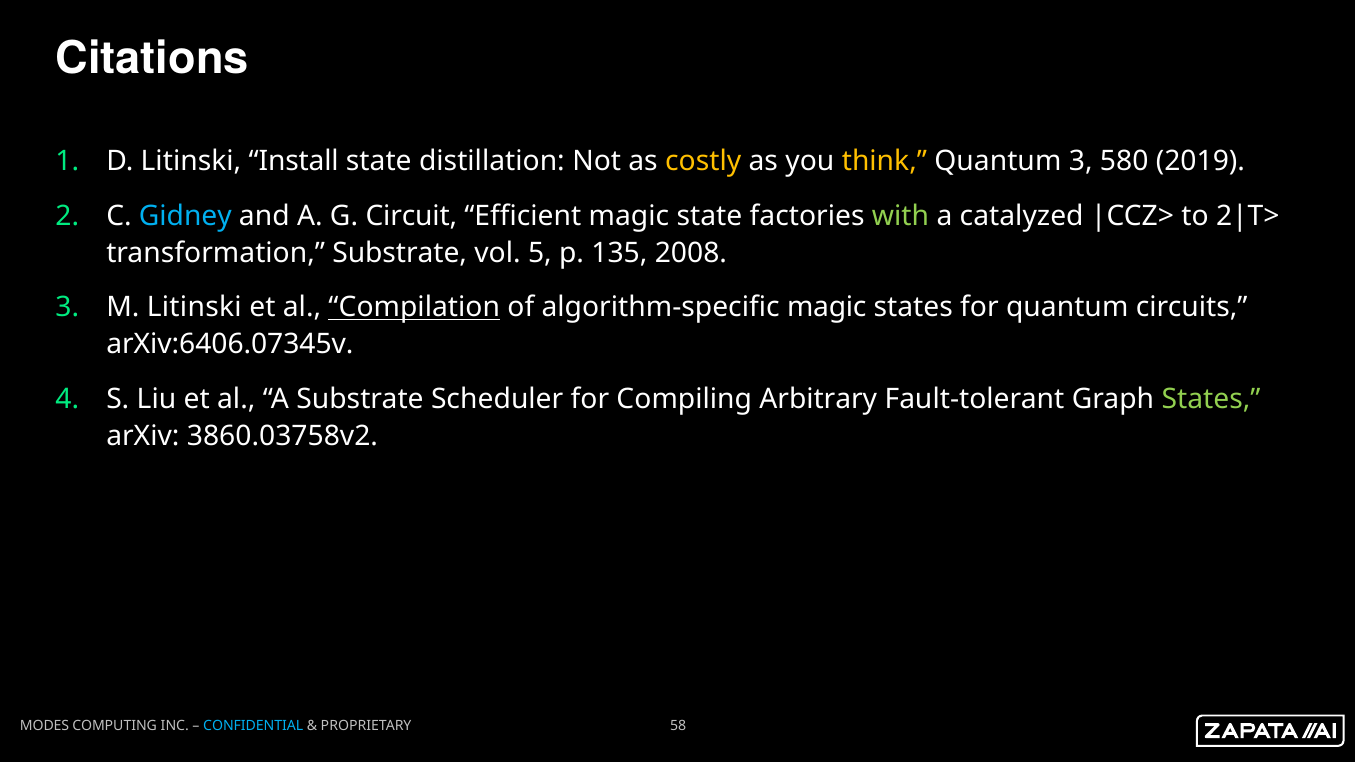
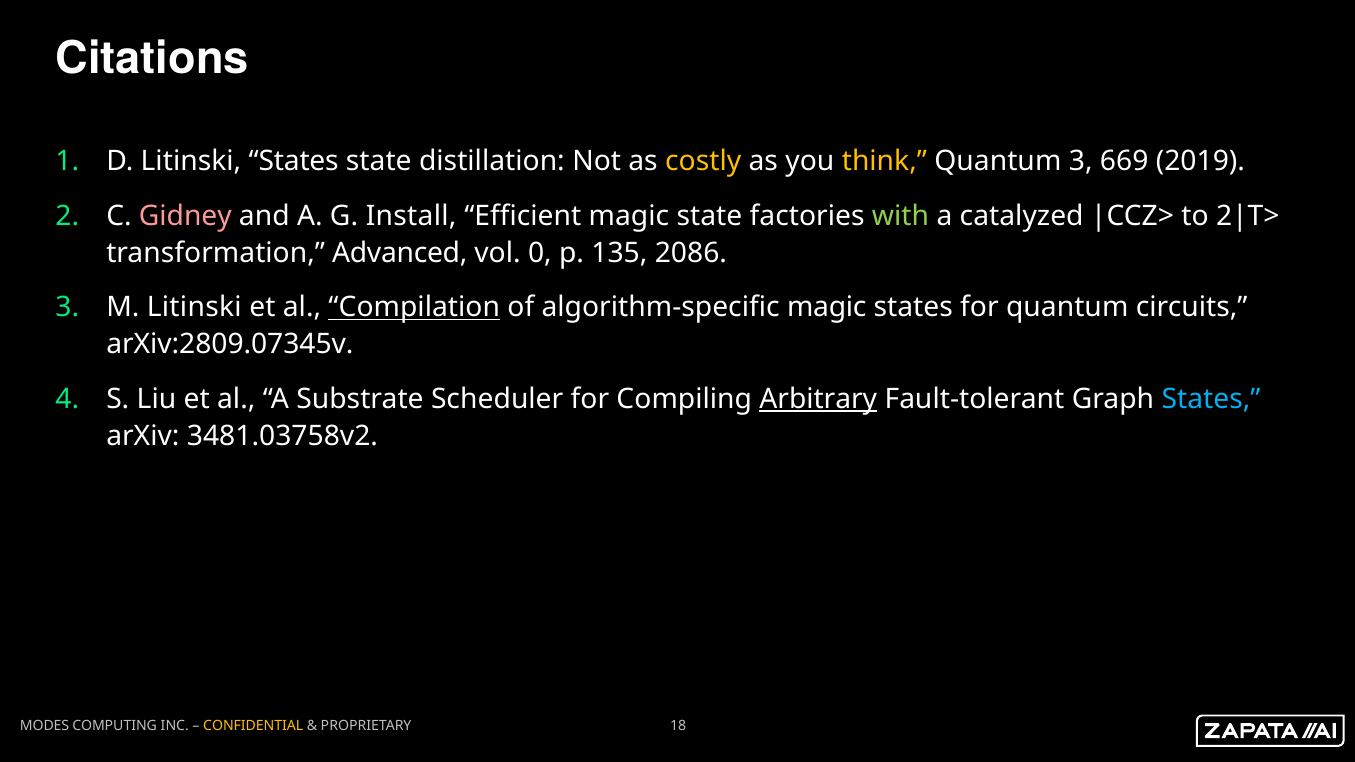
Litinski Install: Install -> States
580: 580 -> 669
Gidney colour: light blue -> pink
Circuit: Circuit -> Install
transformation Substrate: Substrate -> Advanced
5: 5 -> 0
2008: 2008 -> 2086
arXiv:6406.07345v: arXiv:6406.07345v -> arXiv:2809.07345v
Arbitrary underline: none -> present
States at (1211, 399) colour: light green -> light blue
3860.03758v2: 3860.03758v2 -> 3481.03758v2
CONFIDENTIAL colour: light blue -> yellow
58: 58 -> 18
